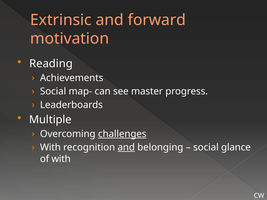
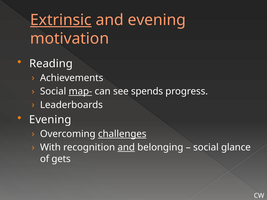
Extrinsic underline: none -> present
and forward: forward -> evening
map- underline: none -> present
master: master -> spends
Multiple at (50, 120): Multiple -> Evening
of with: with -> gets
